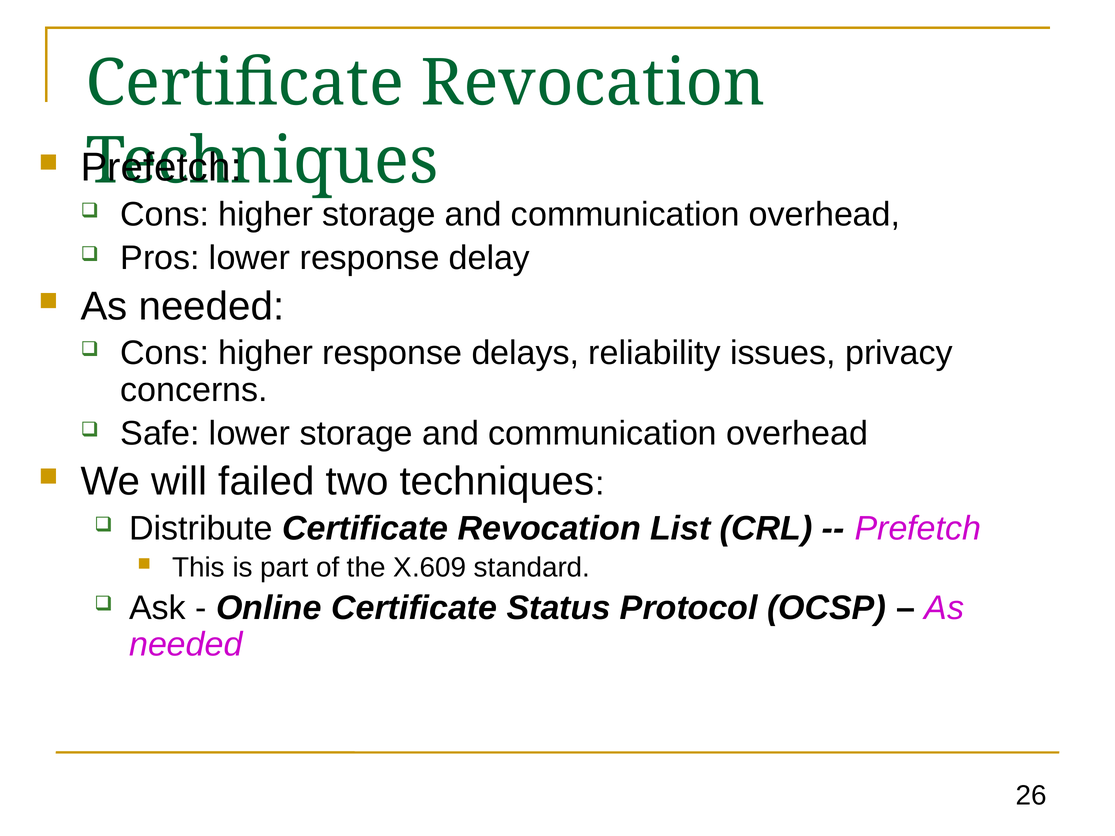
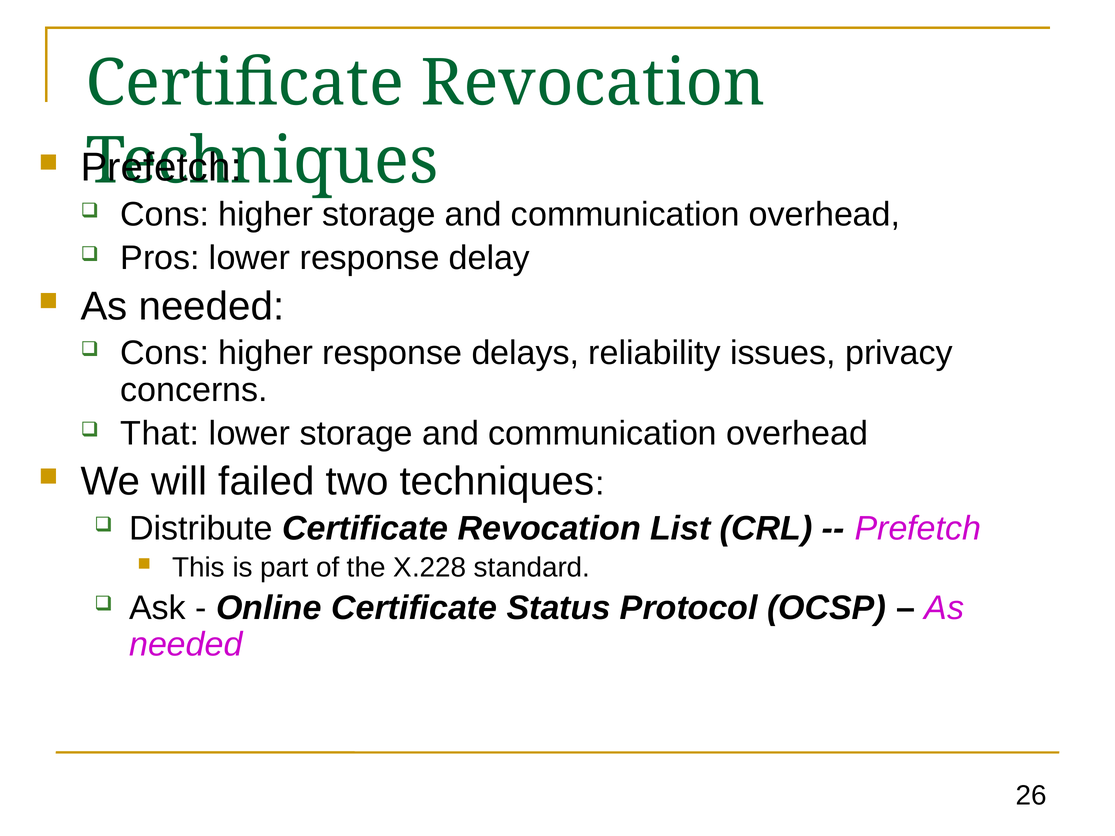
Safe: Safe -> That
X.609: X.609 -> X.228
